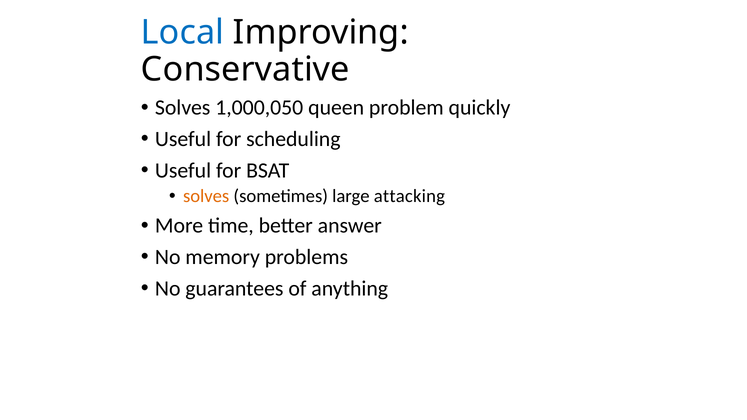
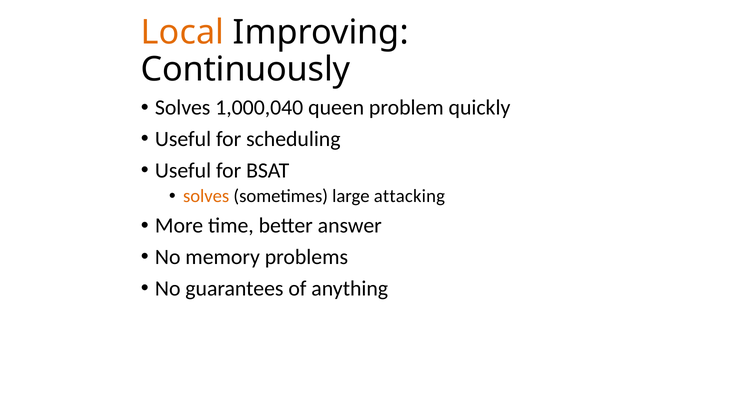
Local colour: blue -> orange
Conservative: Conservative -> Continuously
1,000,050: 1,000,050 -> 1,000,040
